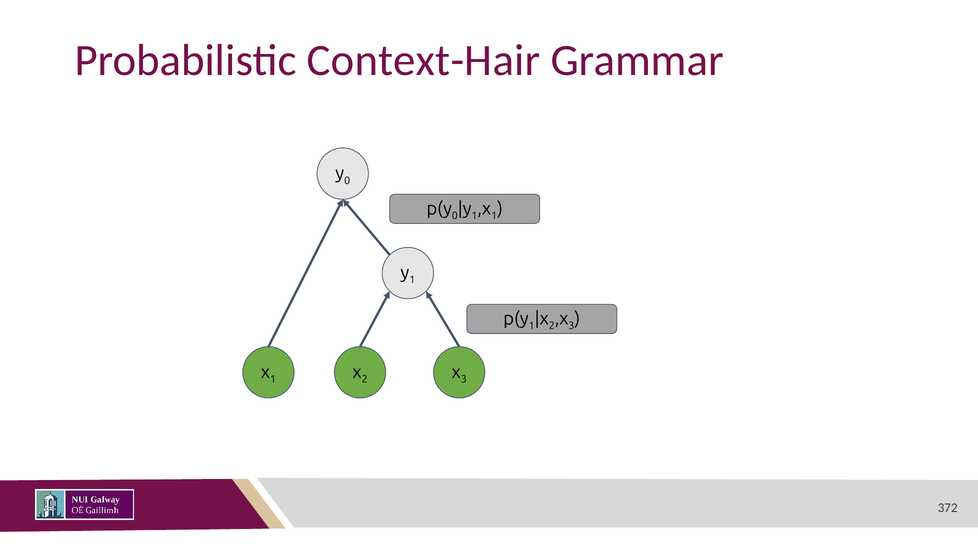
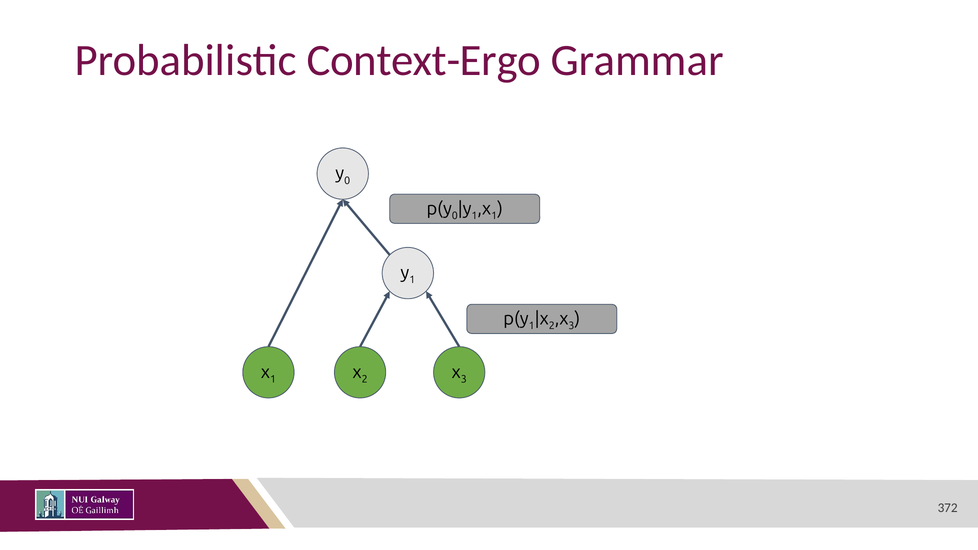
Context-Hair: Context-Hair -> Context-Ergo
